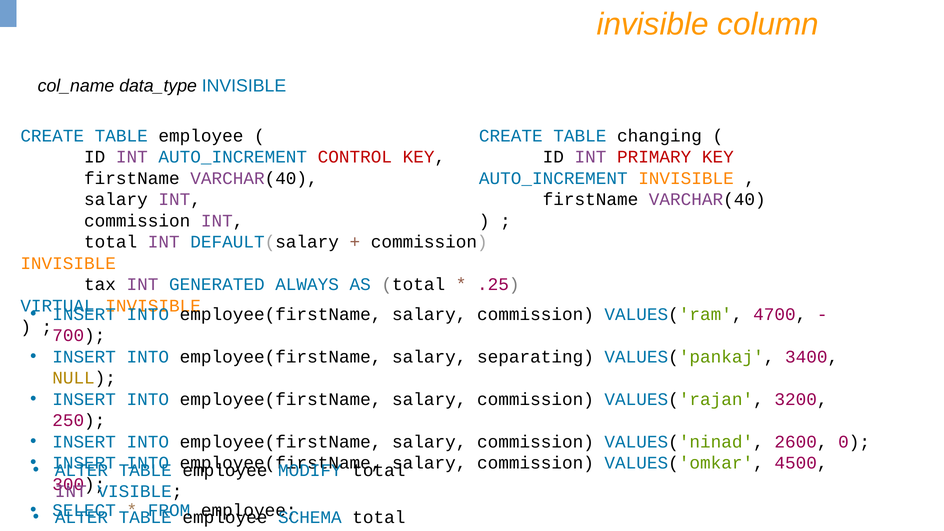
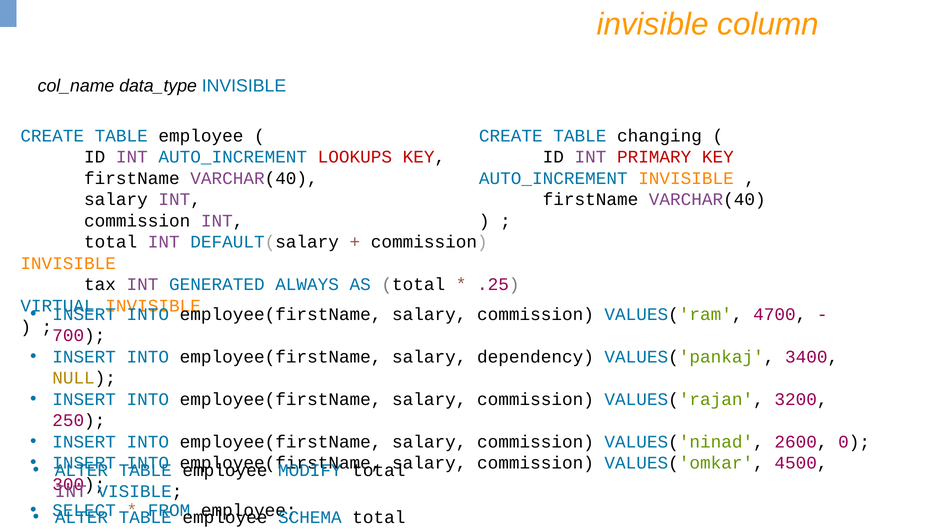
CONTROL: CONTROL -> LOOKUPS
separating: separating -> dependency
